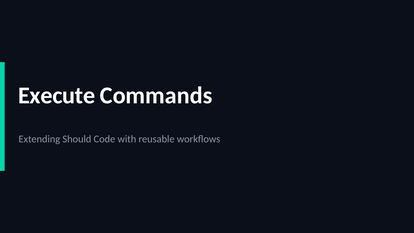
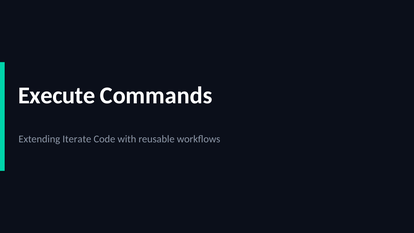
Should: Should -> Iterate
